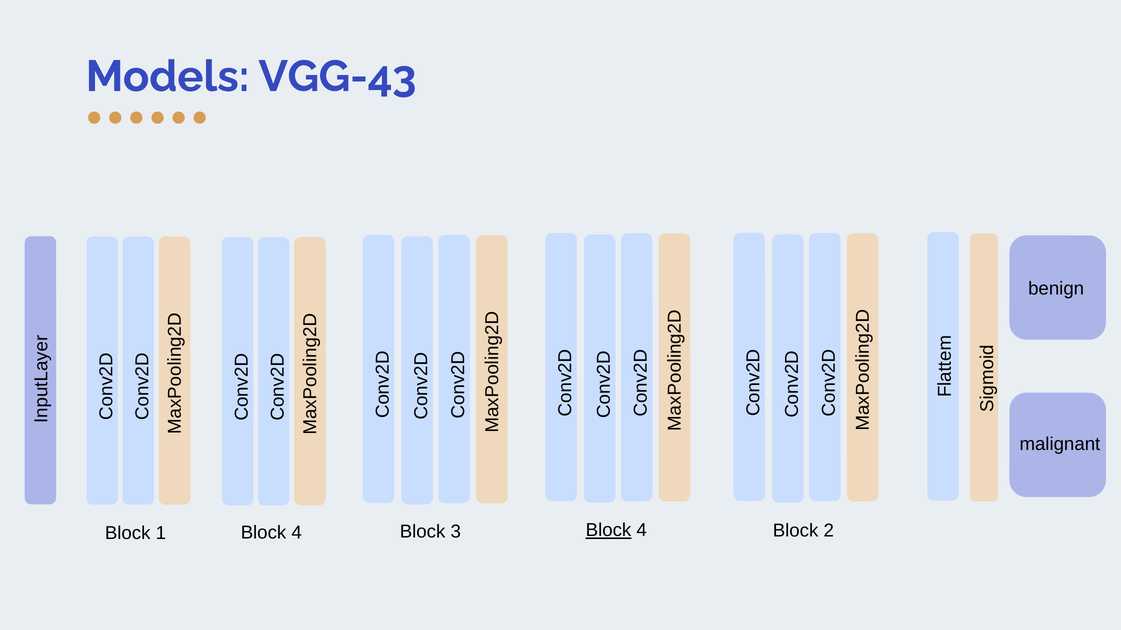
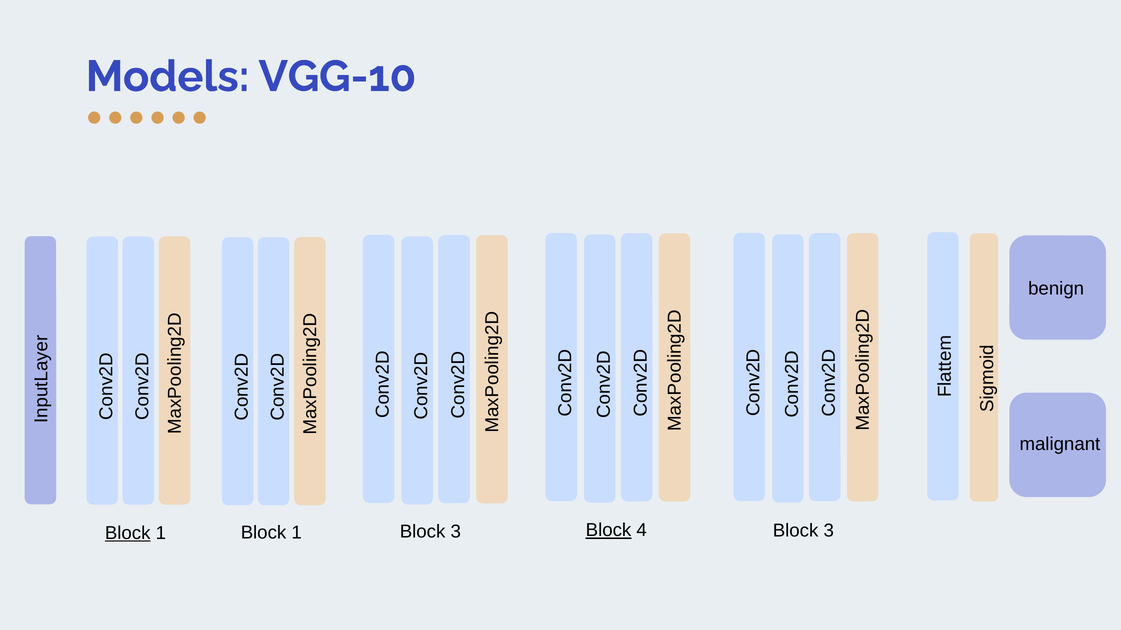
VGG-43: VGG-43 -> VGG-10
2 at (829, 531): 2 -> 3
Block at (128, 533) underline: none -> present
1 Block 4: 4 -> 1
